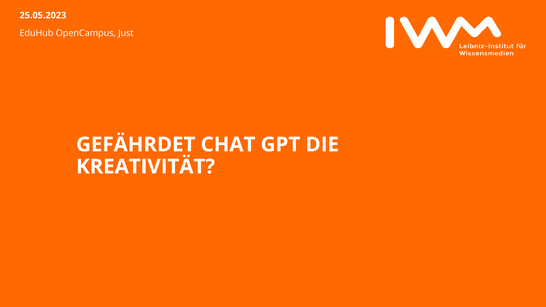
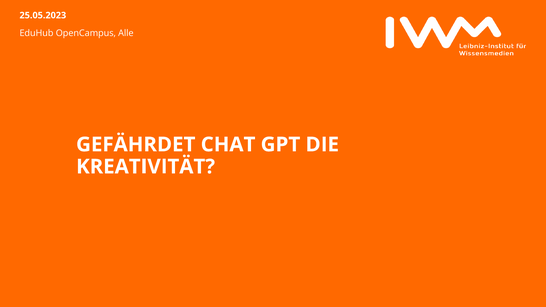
Just: Just -> Alle
